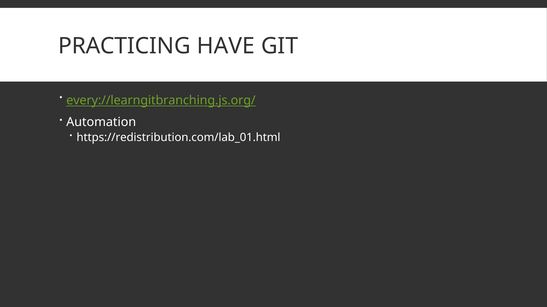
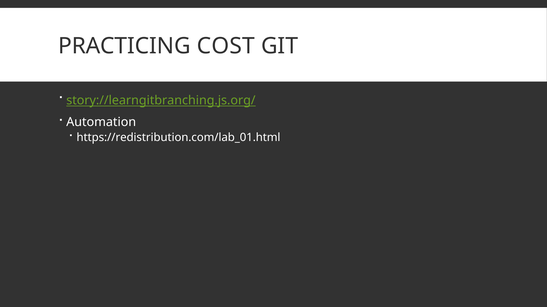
HAVE: HAVE -> COST
every://learngitbranching.js.org/: every://learngitbranching.js.org/ -> story://learngitbranching.js.org/
